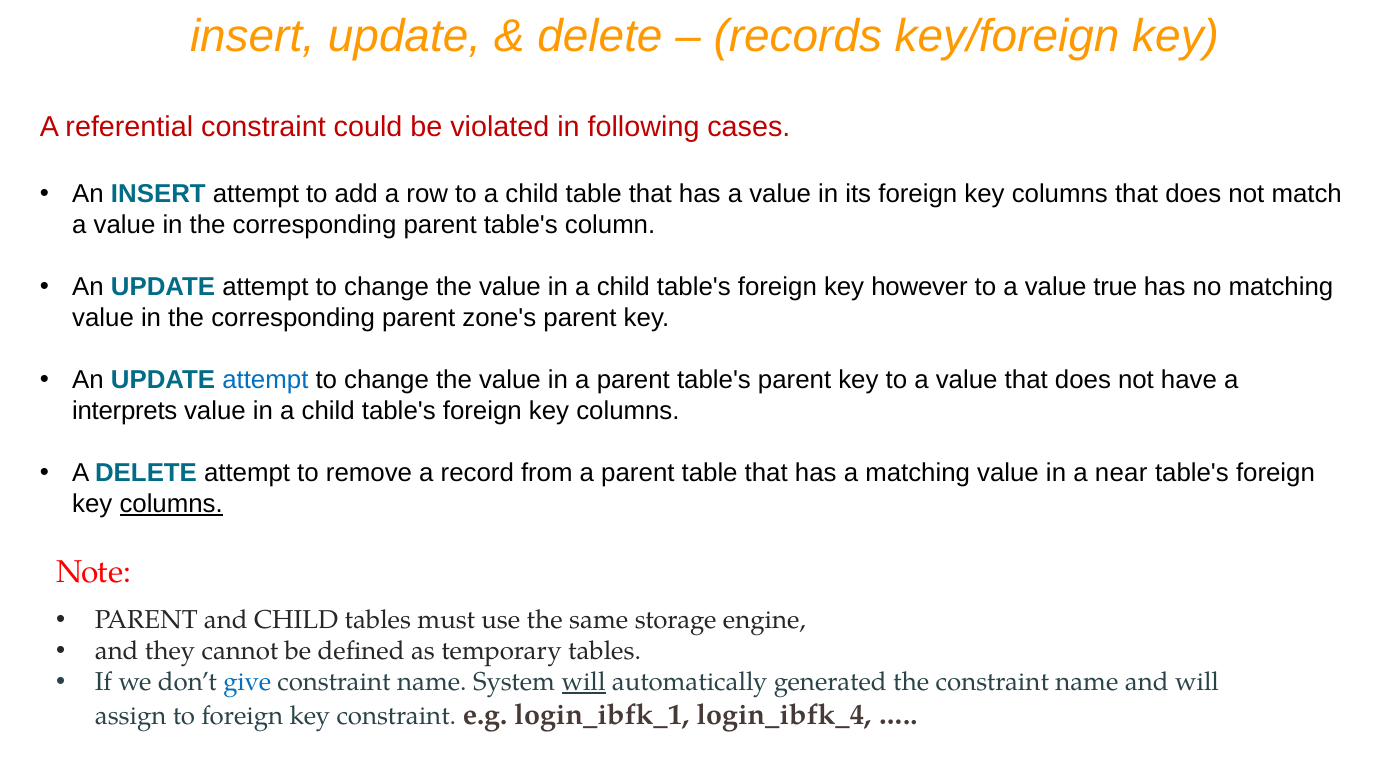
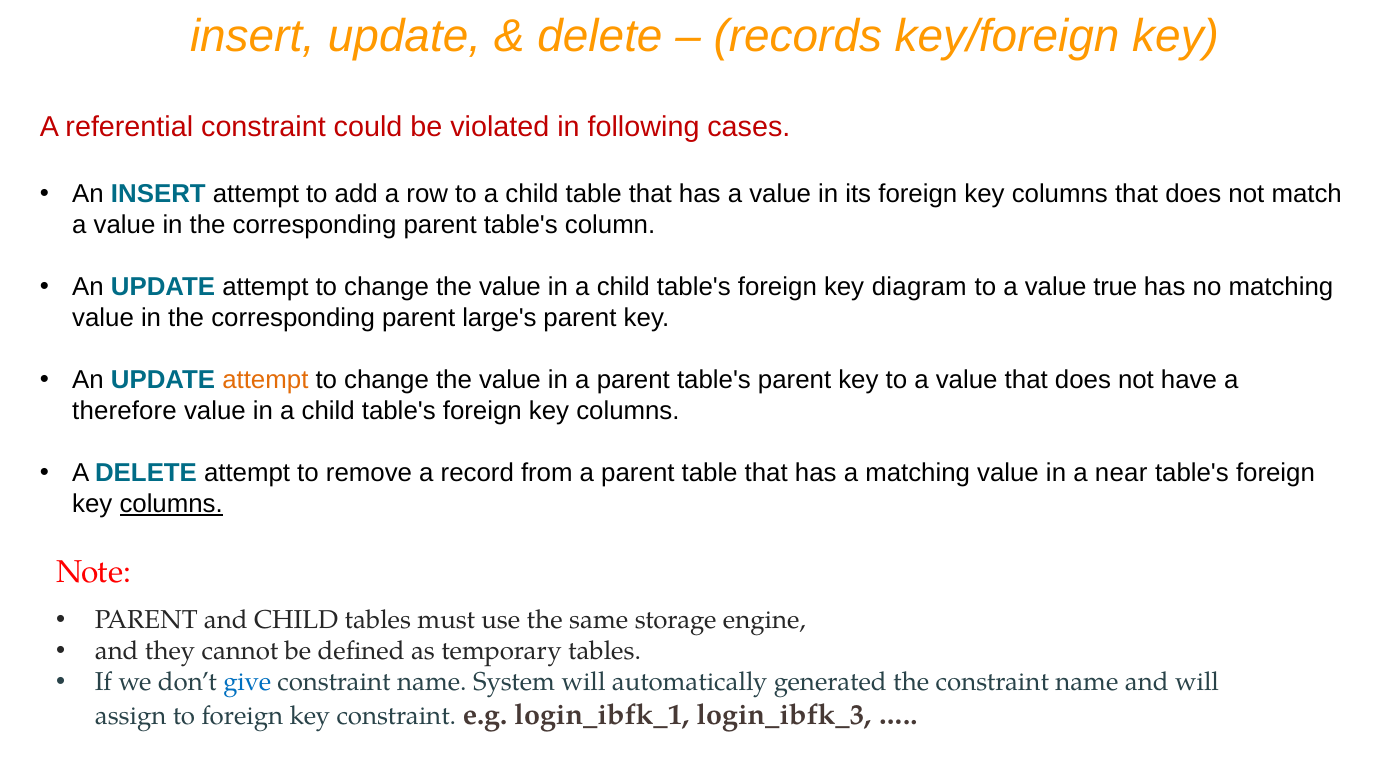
however: however -> diagram
zone's: zone's -> large's
attempt at (265, 380) colour: blue -> orange
interprets: interprets -> therefore
will at (584, 682) underline: present -> none
login_ibfk_4: login_ibfk_4 -> login_ibfk_3
